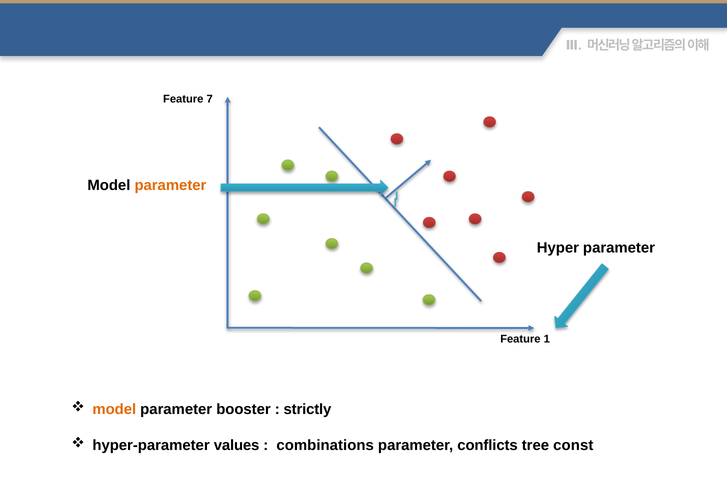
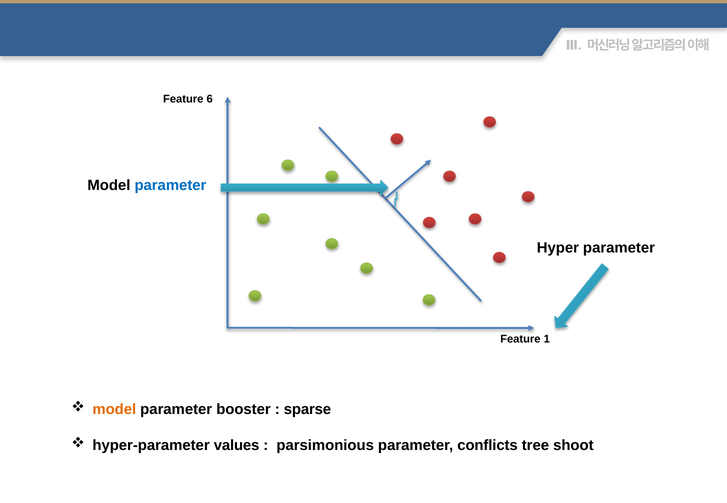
7: 7 -> 6
parameter at (170, 185) colour: orange -> blue
strictly: strictly -> sparse
combinations: combinations -> parsimonious
const: const -> shoot
